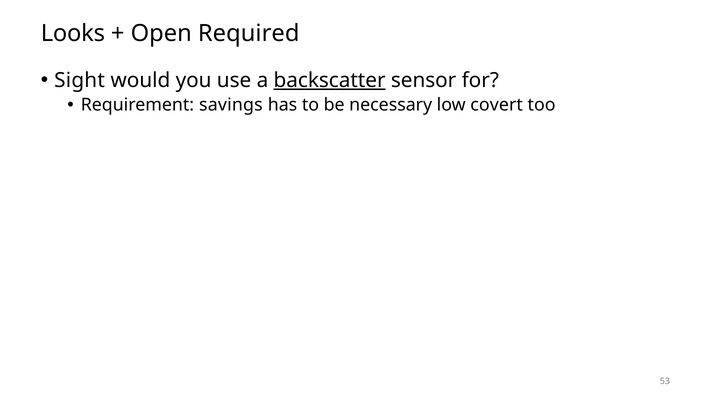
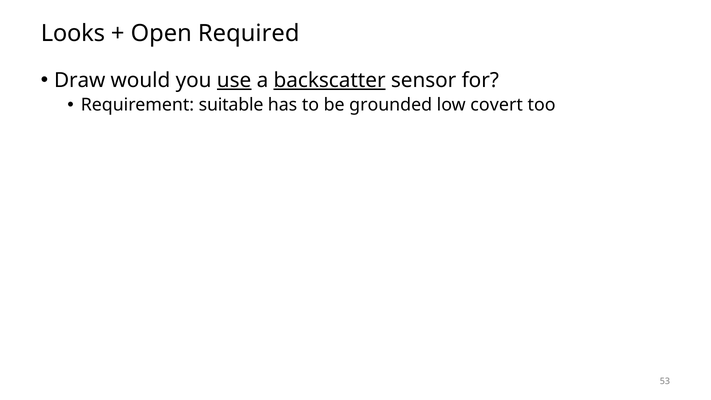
Sight: Sight -> Draw
use underline: none -> present
savings: savings -> suitable
necessary: necessary -> grounded
